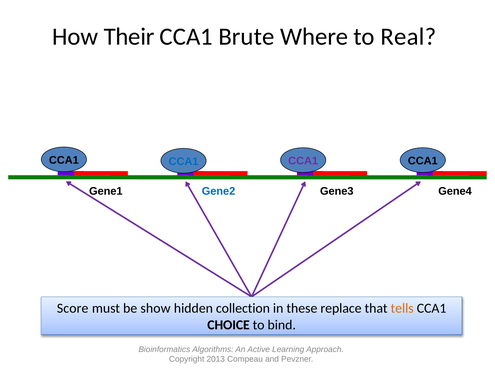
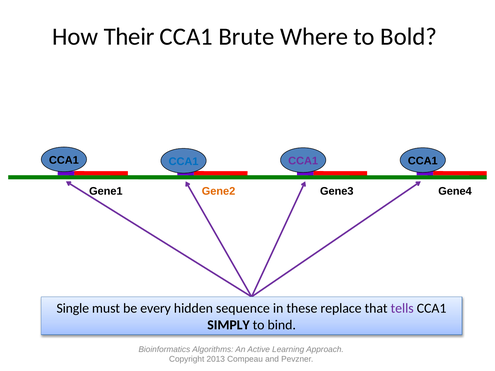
Real: Real -> Bold
Gene2 colour: blue -> orange
Score: Score -> Single
show: show -> every
collection: collection -> sequence
tells colour: orange -> purple
CHOICE: CHOICE -> SIMPLY
